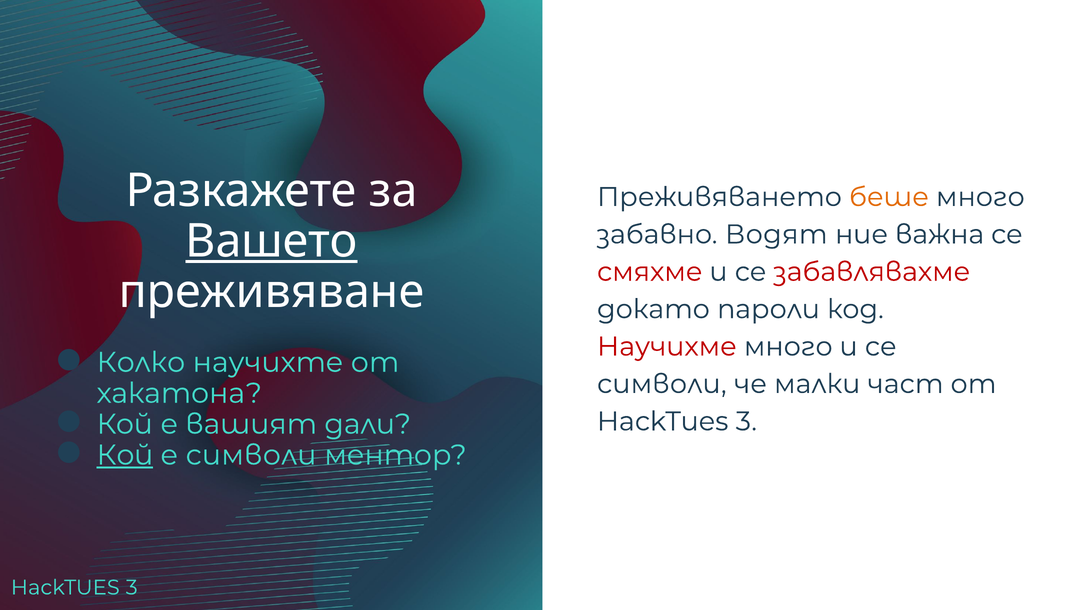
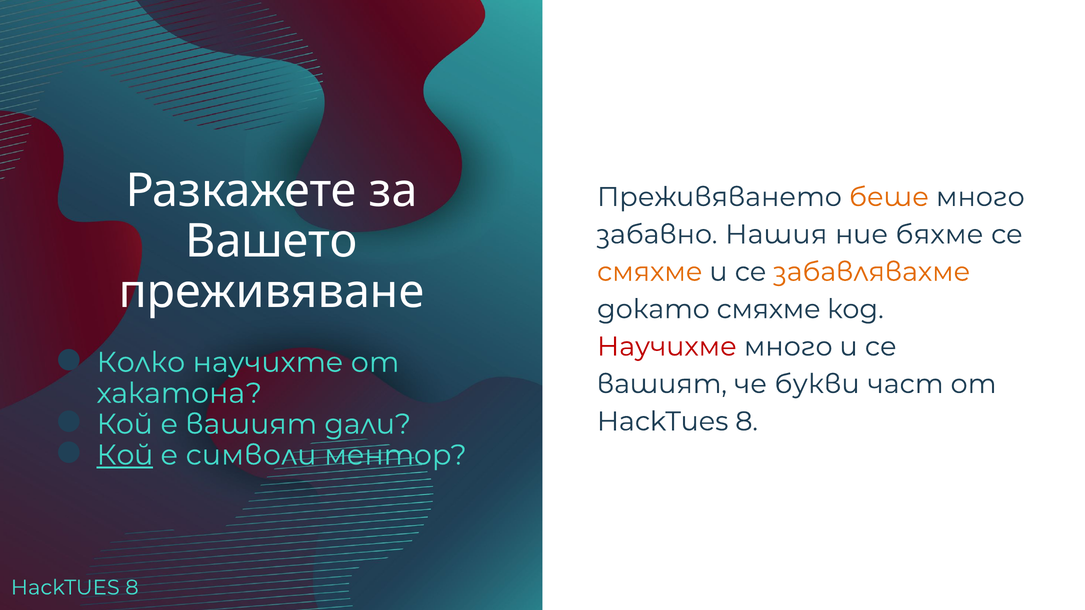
Вашето underline: present -> none
Водят: Водят -> Нашия
важна: важна -> бяхме
смяхме at (650, 272) colour: red -> orange
забавлявахме colour: red -> orange
докато пароли: пароли -> смяхме
символи at (662, 384): символи -> вашият
малки: малки -> букви
3 at (746, 422): 3 -> 8
3 at (132, 588): 3 -> 8
